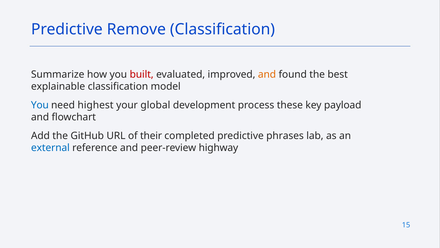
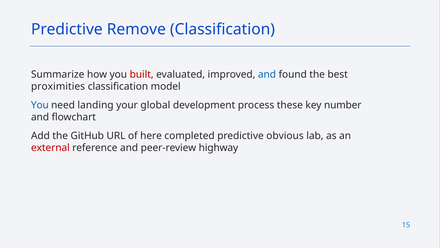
and at (267, 74) colour: orange -> blue
explainable: explainable -> proximities
highest: highest -> landing
payload: payload -> number
their: their -> here
phrases: phrases -> obvious
external colour: blue -> red
